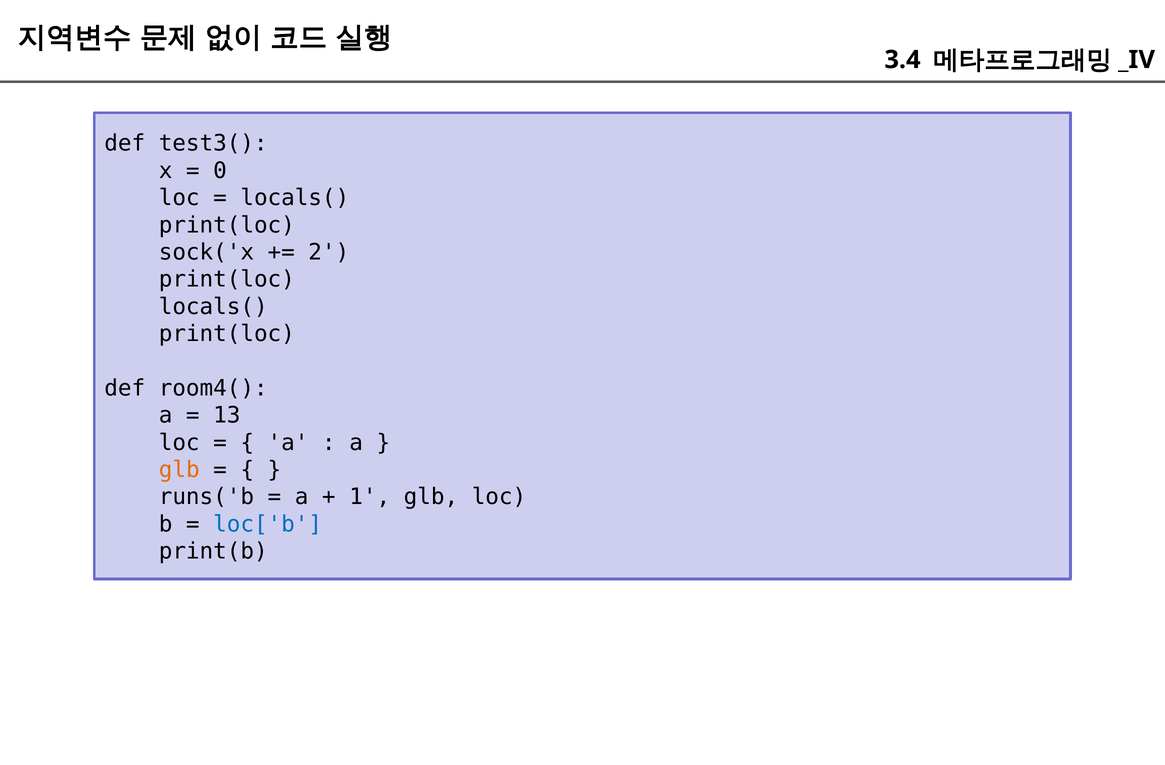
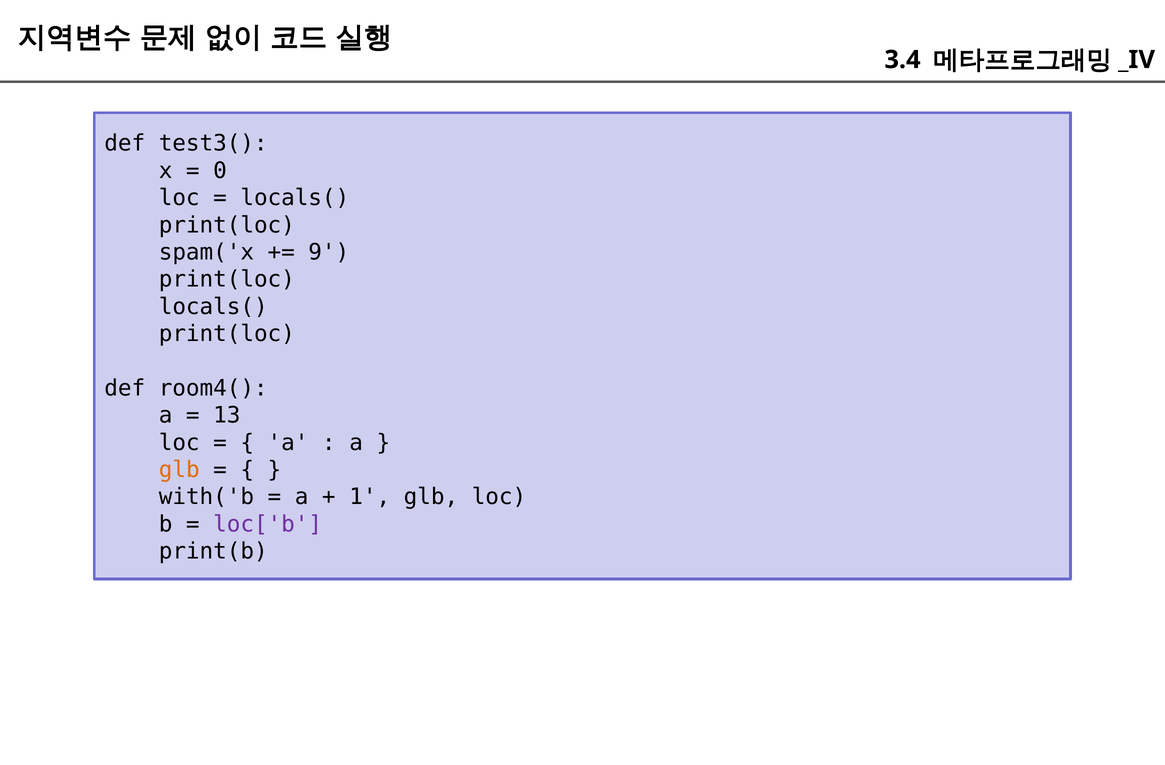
sock('x: sock('x -> spam('x
2: 2 -> 9
runs('b: runs('b -> with('b
loc['b colour: blue -> purple
